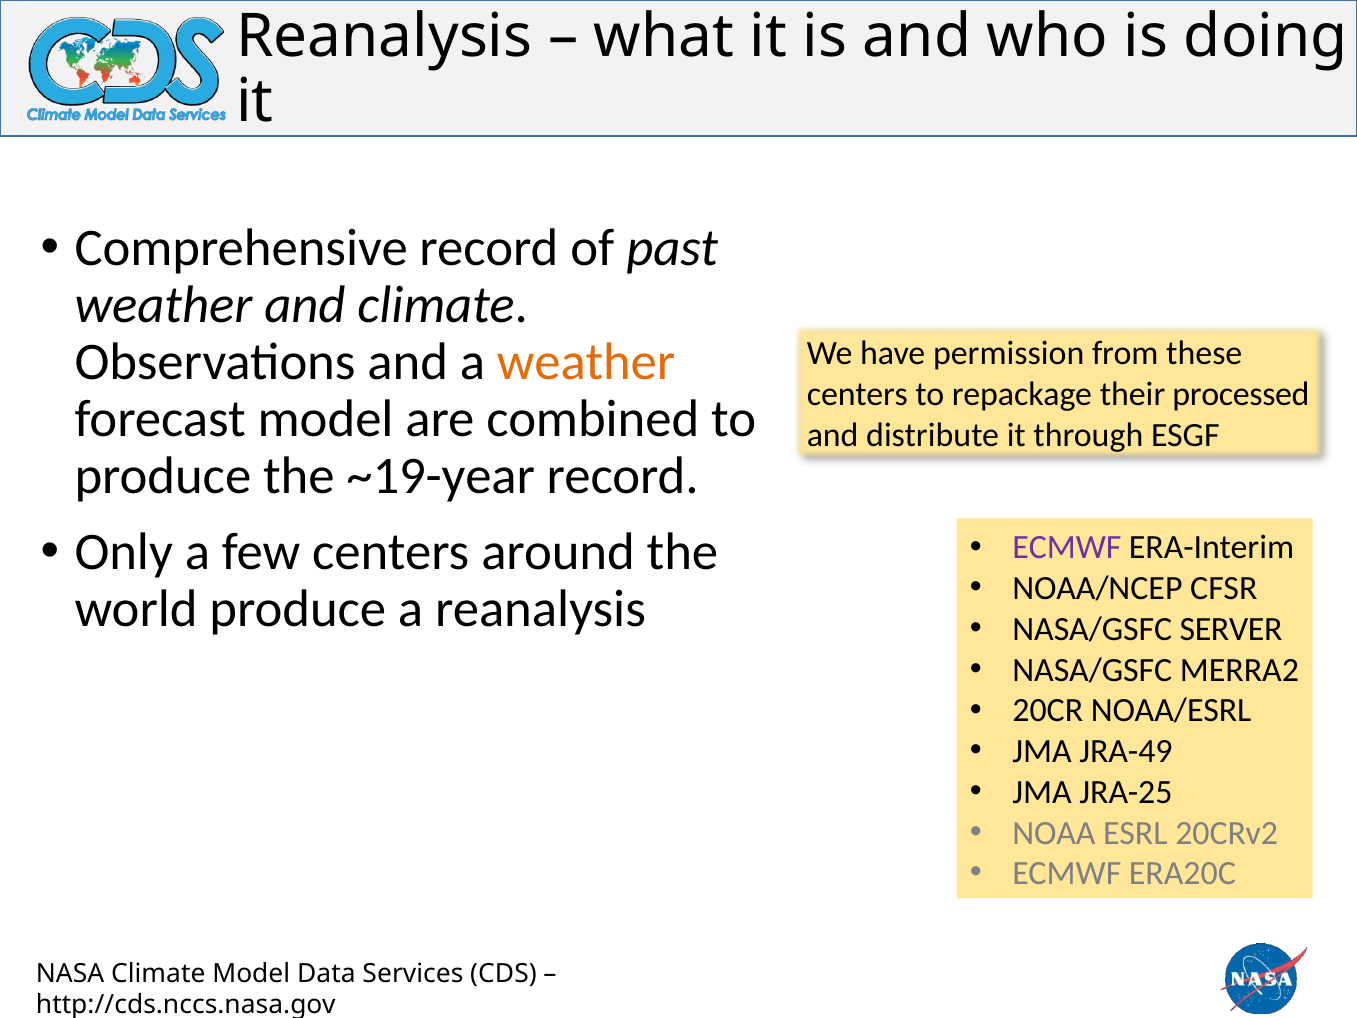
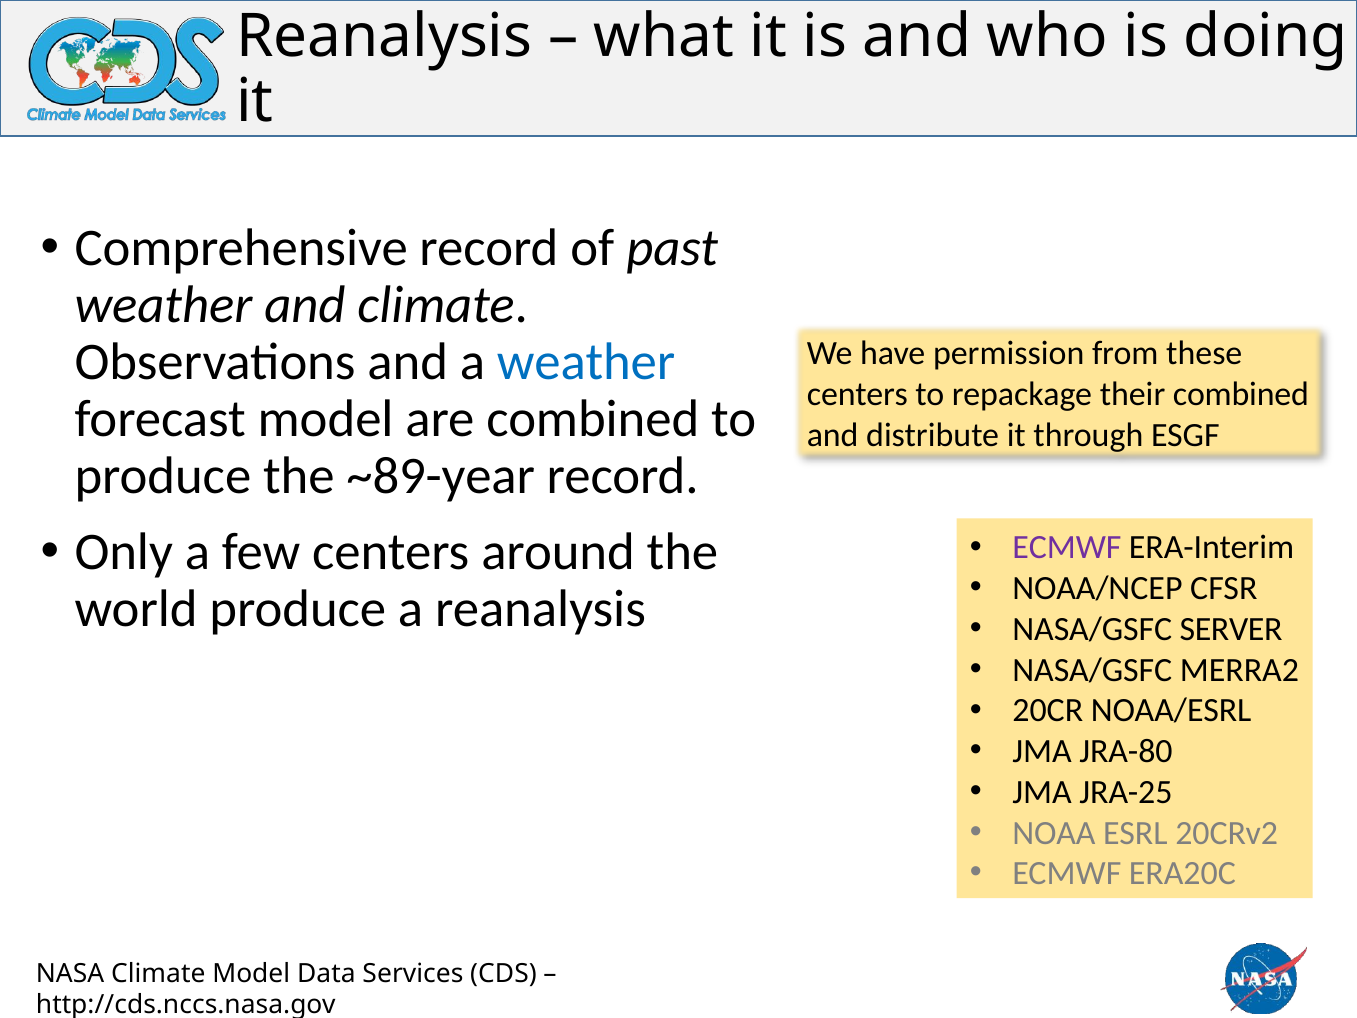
weather at (586, 362) colour: orange -> blue
their processed: processed -> combined
~19-year: ~19-year -> ~89-year
JRA-49: JRA-49 -> JRA-80
